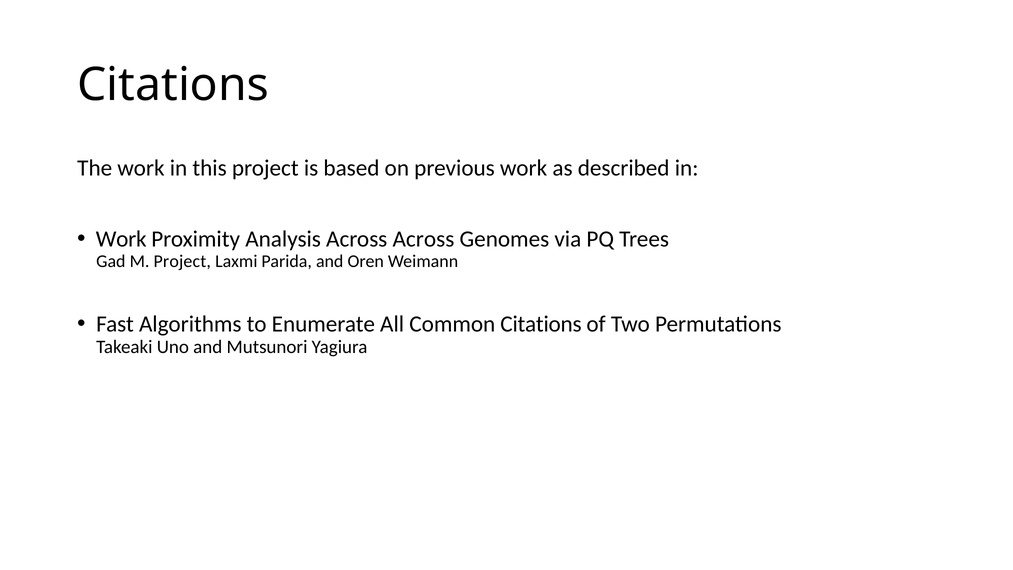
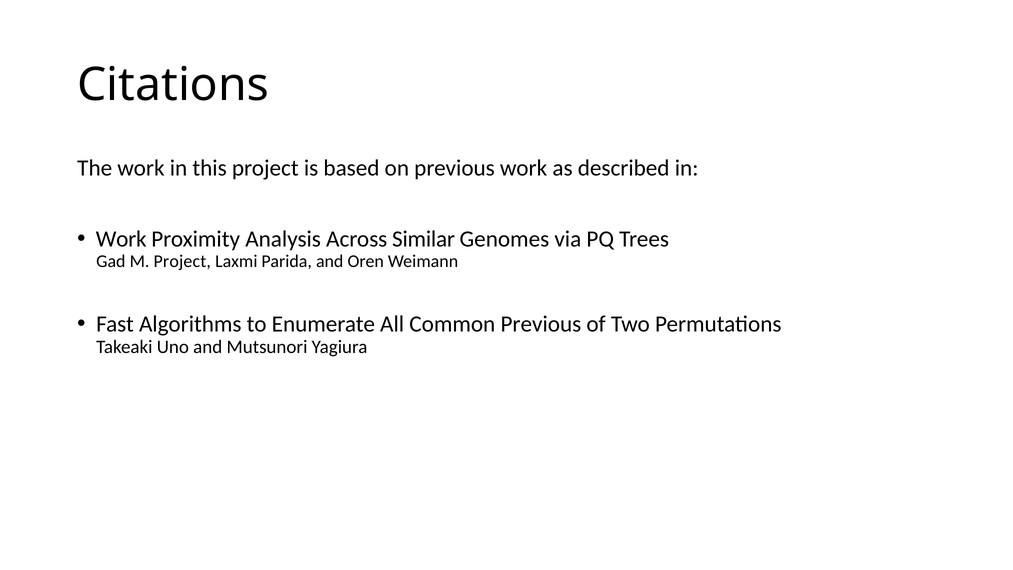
Across Across: Across -> Similar
Common Citations: Citations -> Previous
